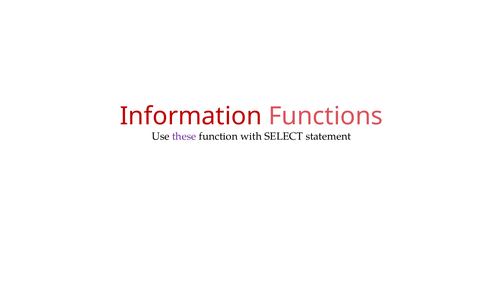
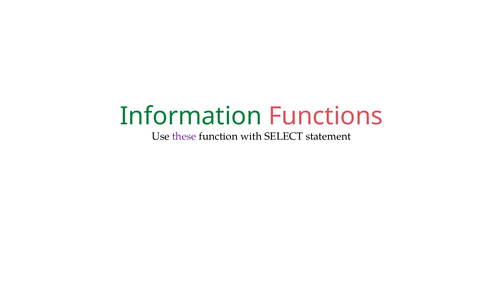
Information colour: red -> green
